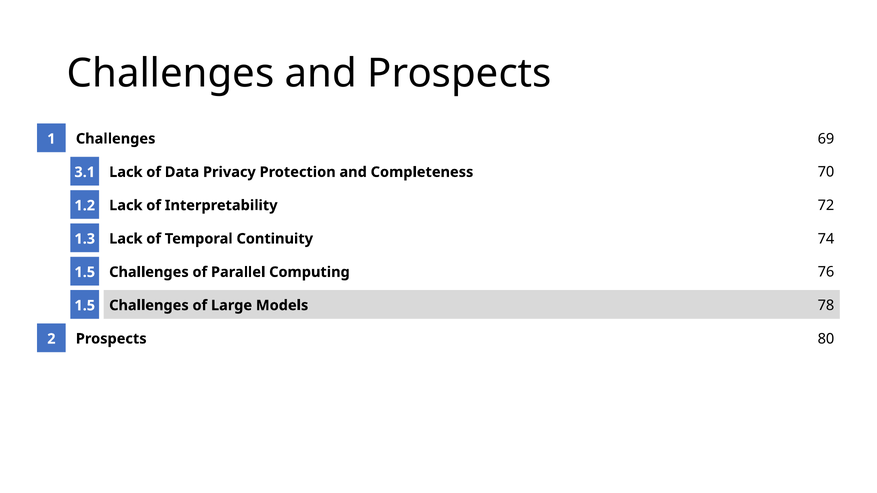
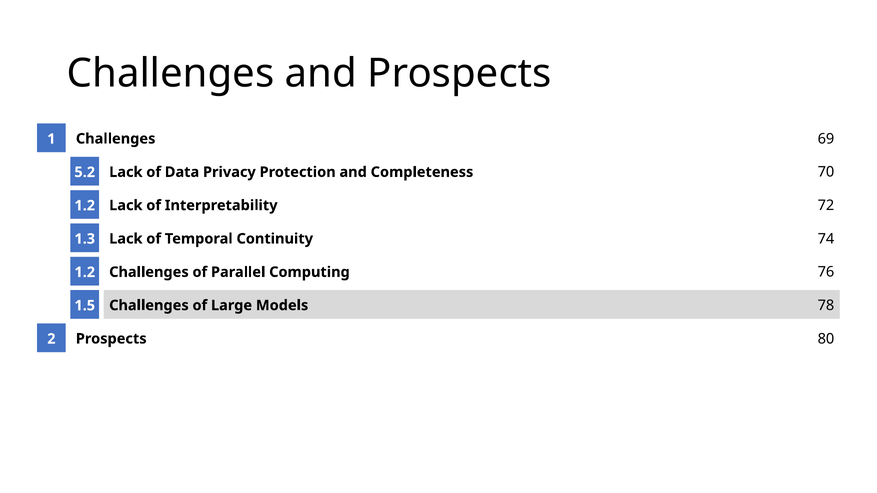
3.1: 3.1 -> 5.2
1.5 at (85, 272): 1.5 -> 1.2
